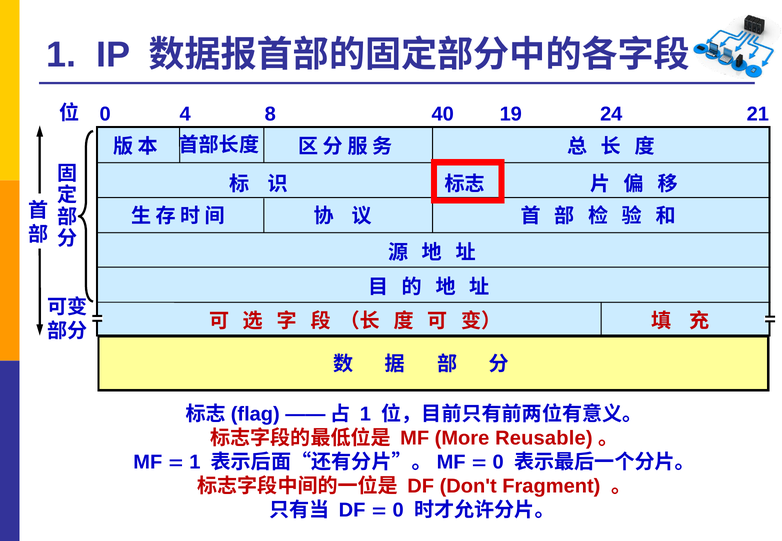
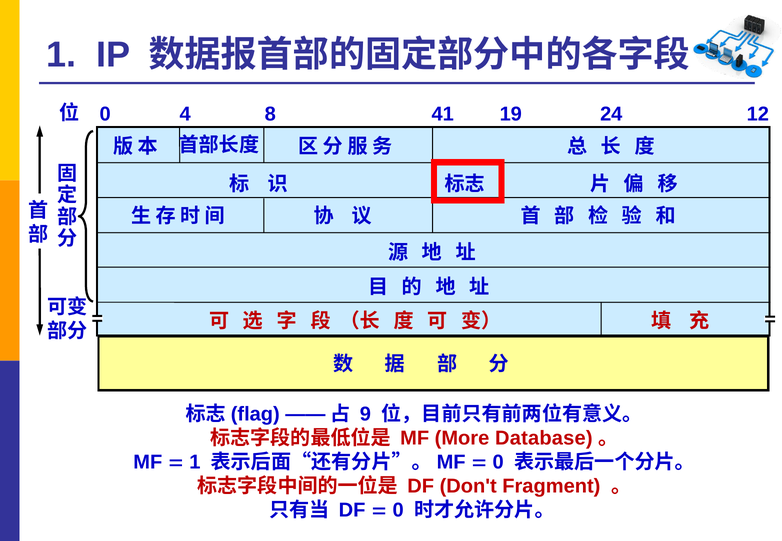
40: 40 -> 41
21: 21 -> 12
1 at (365, 414): 1 -> 9
Reusable: Reusable -> Database
